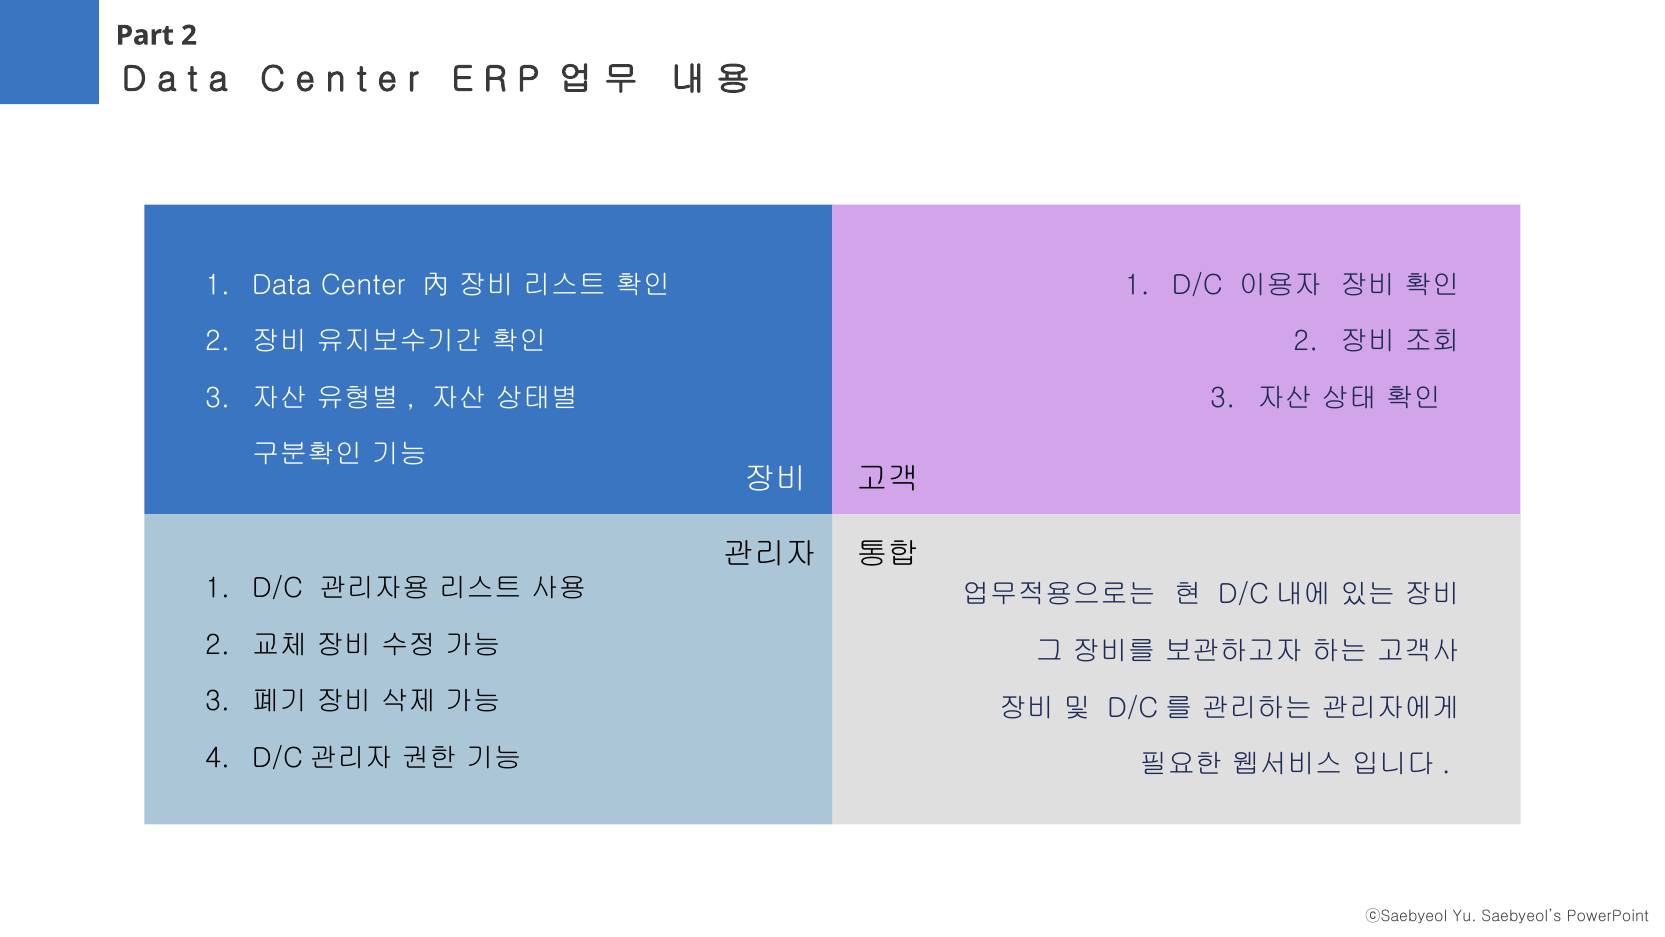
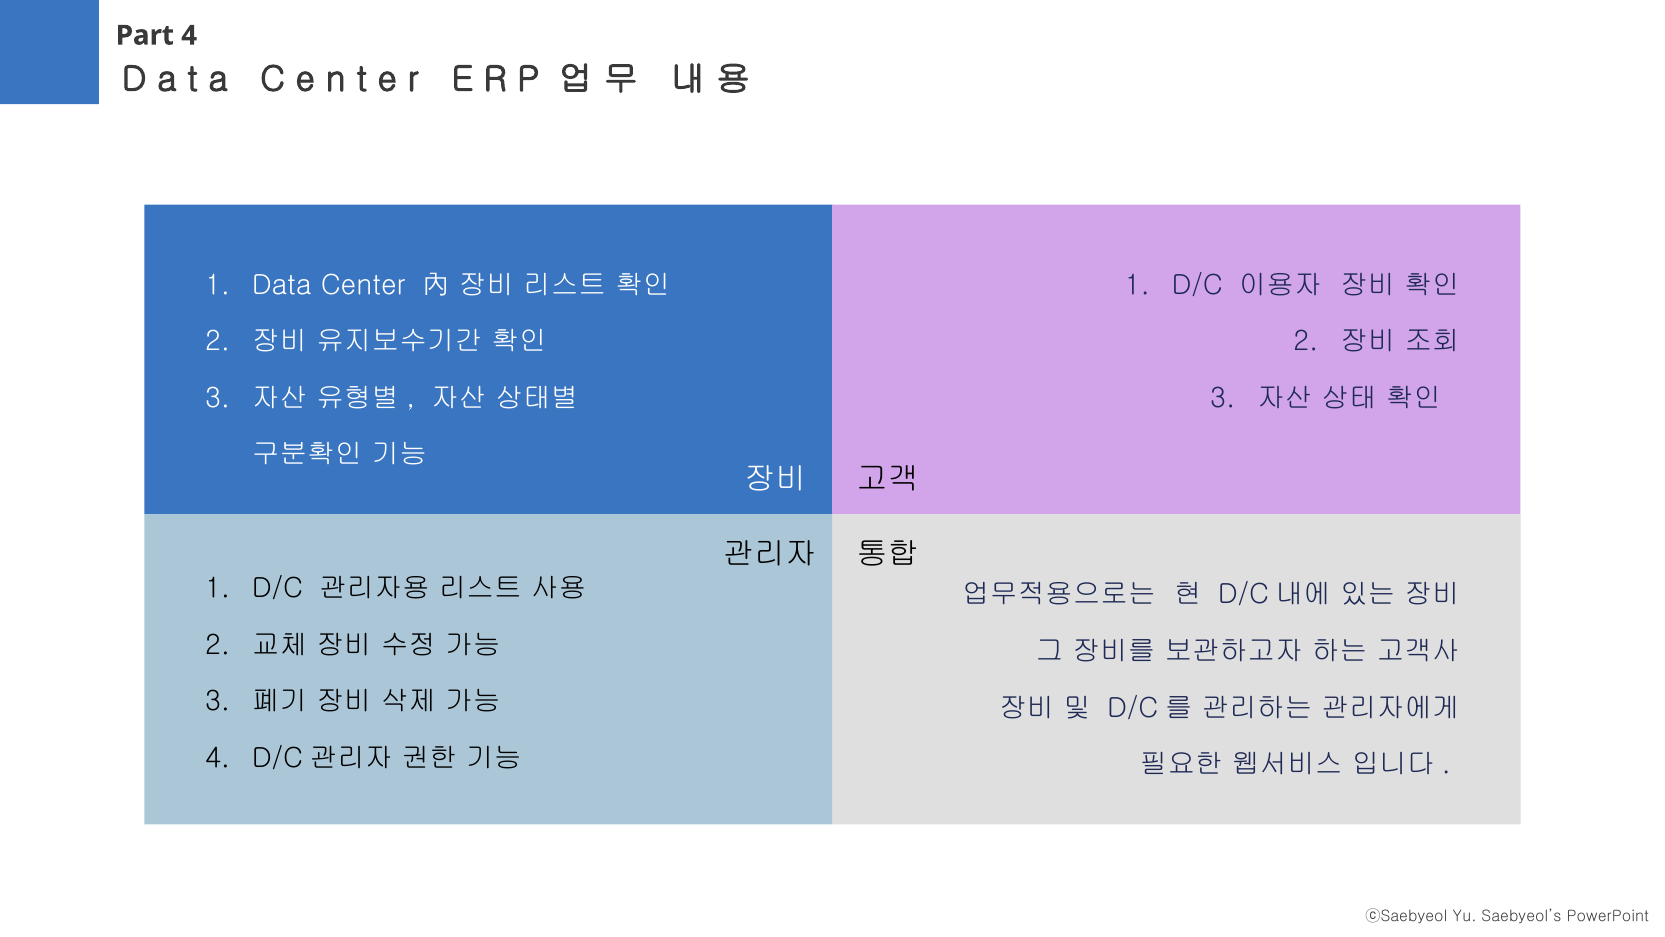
Part 2: 2 -> 4
